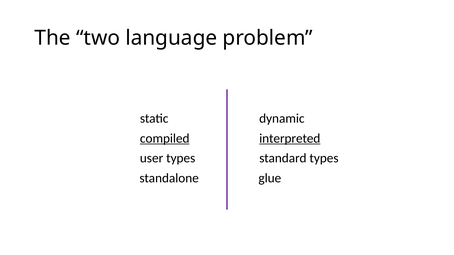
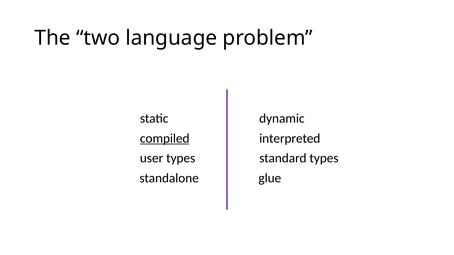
interpreted underline: present -> none
